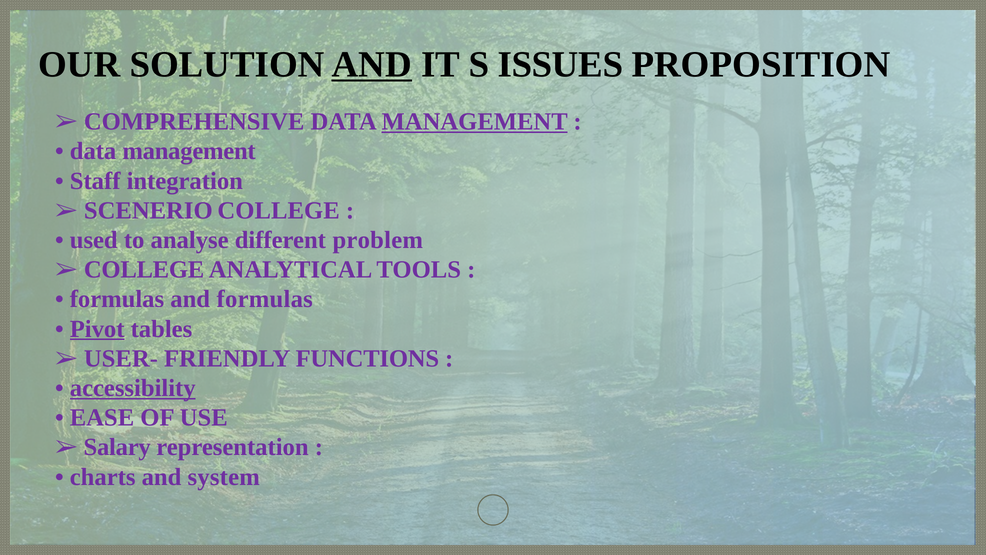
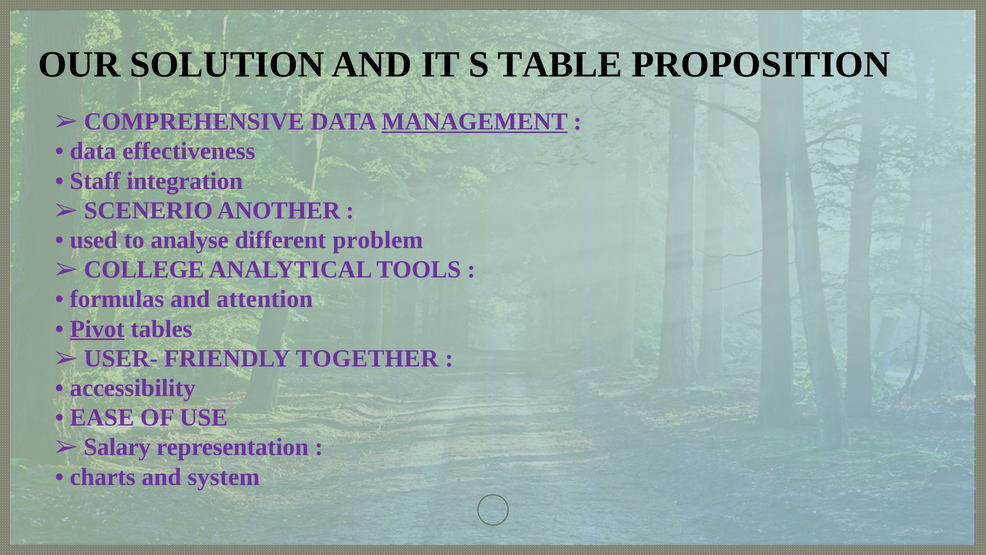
AND at (372, 65) underline: present -> none
ISSUES: ISSUES -> TABLE
management at (189, 151): management -> effectiveness
SCENERIO COLLEGE: COLLEGE -> ANOTHER
and formulas: formulas -> attention
FUNCTIONS: FUNCTIONS -> TOGETHER
accessibility underline: present -> none
